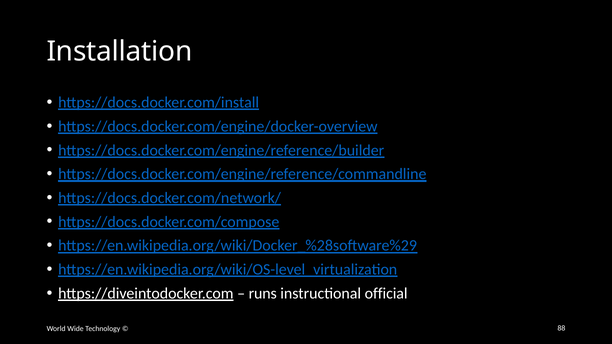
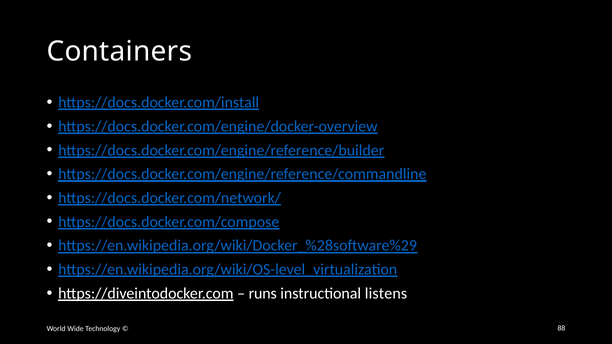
Installation: Installation -> Containers
official: official -> listens
